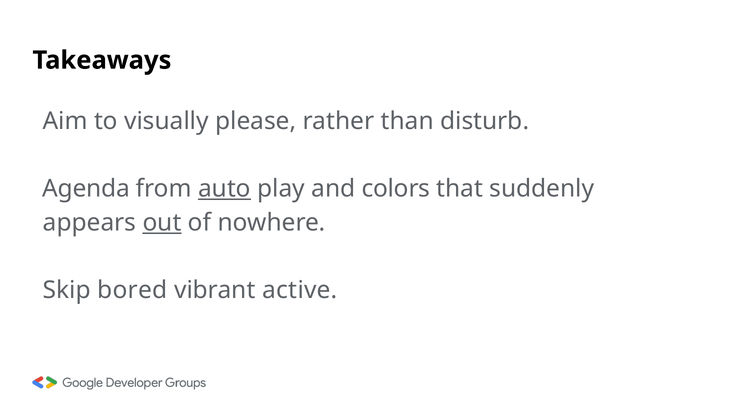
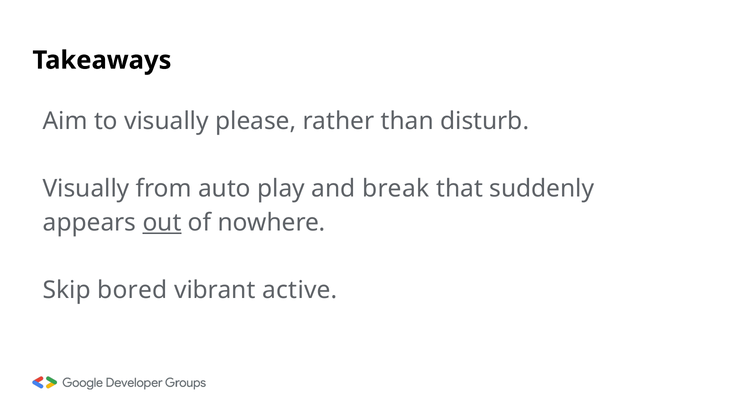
Agenda at (86, 189): Agenda -> Visually
auto underline: present -> none
colors: colors -> break
